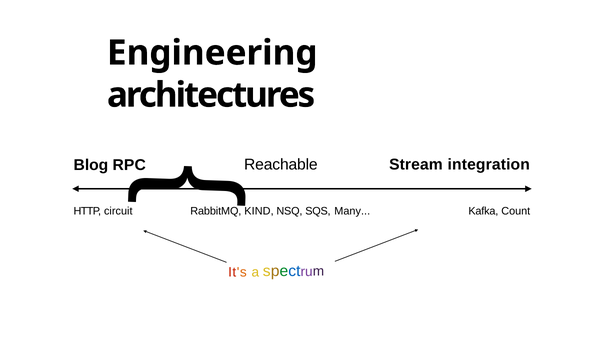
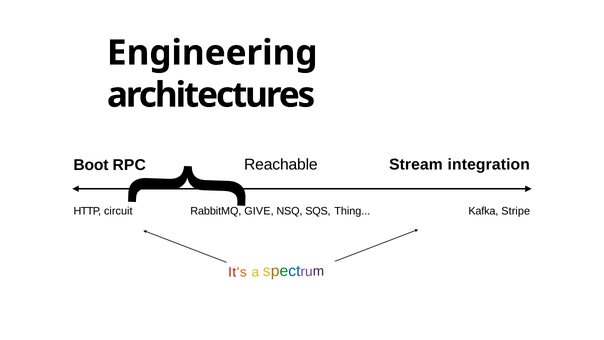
Blog: Blog -> Boot
KIND: KIND -> GIVE
Many: Many -> Thing
Count: Count -> Stripe
